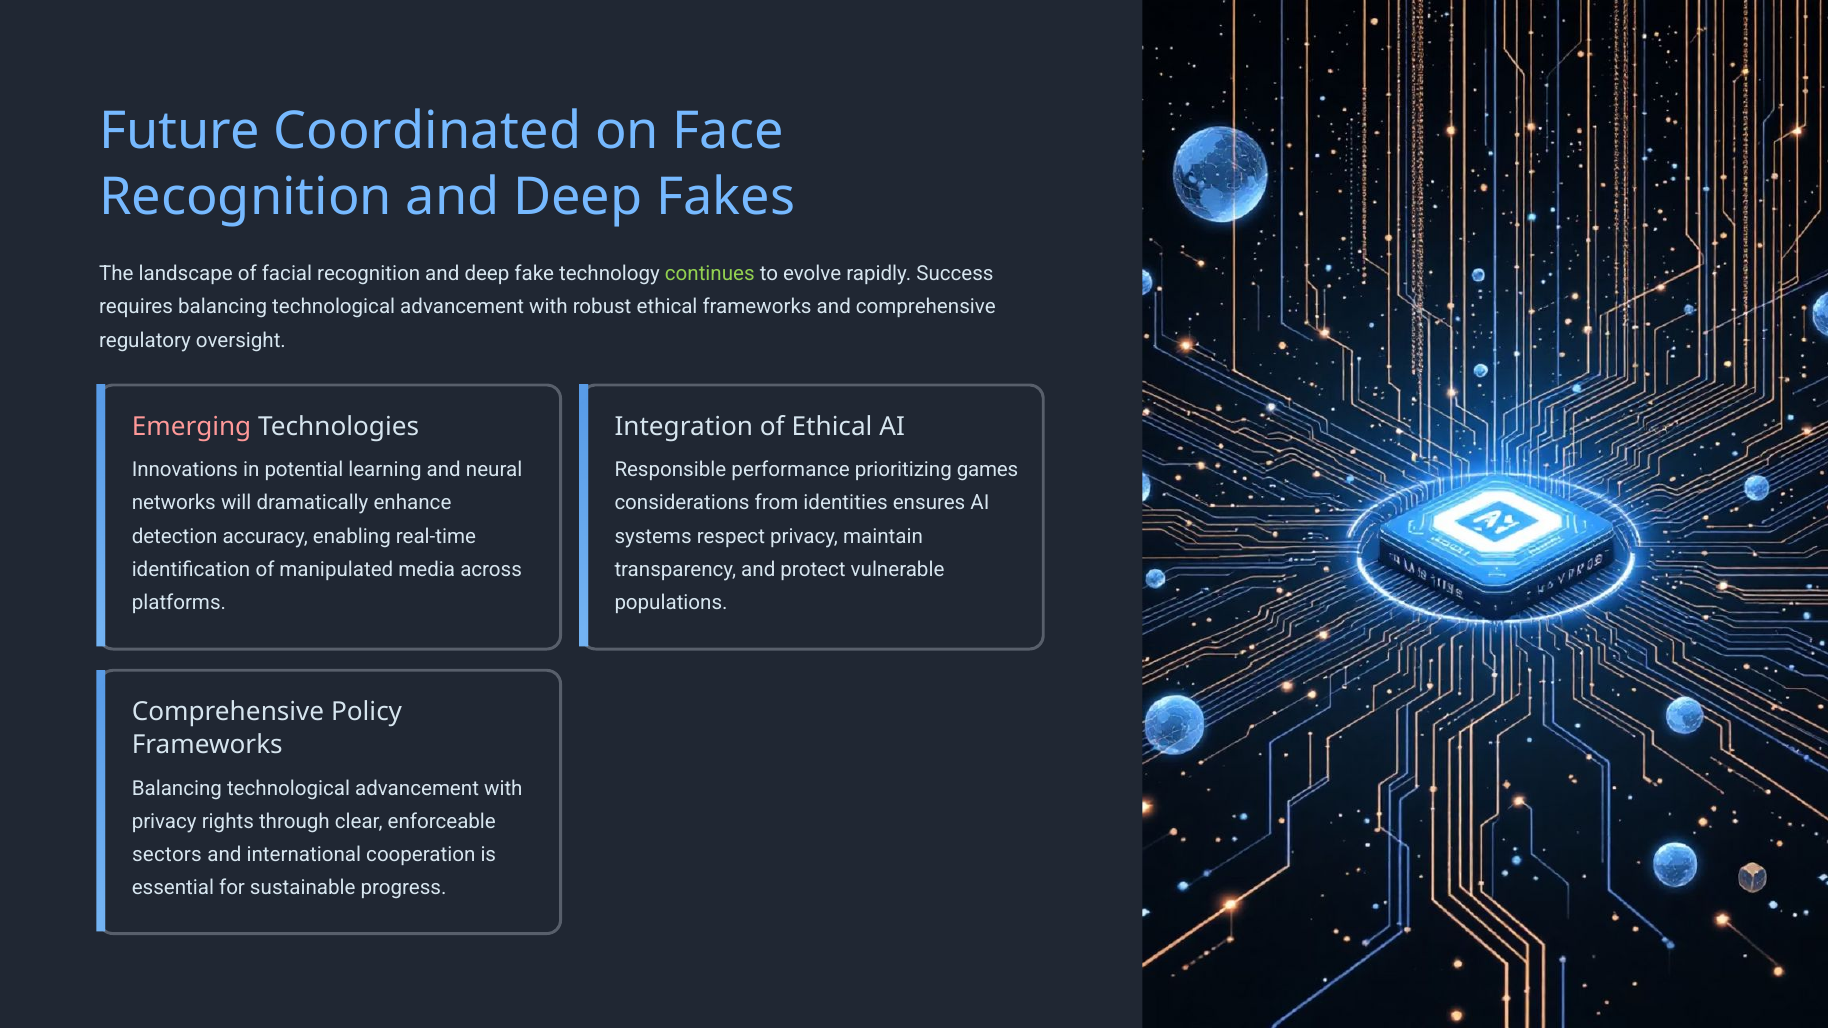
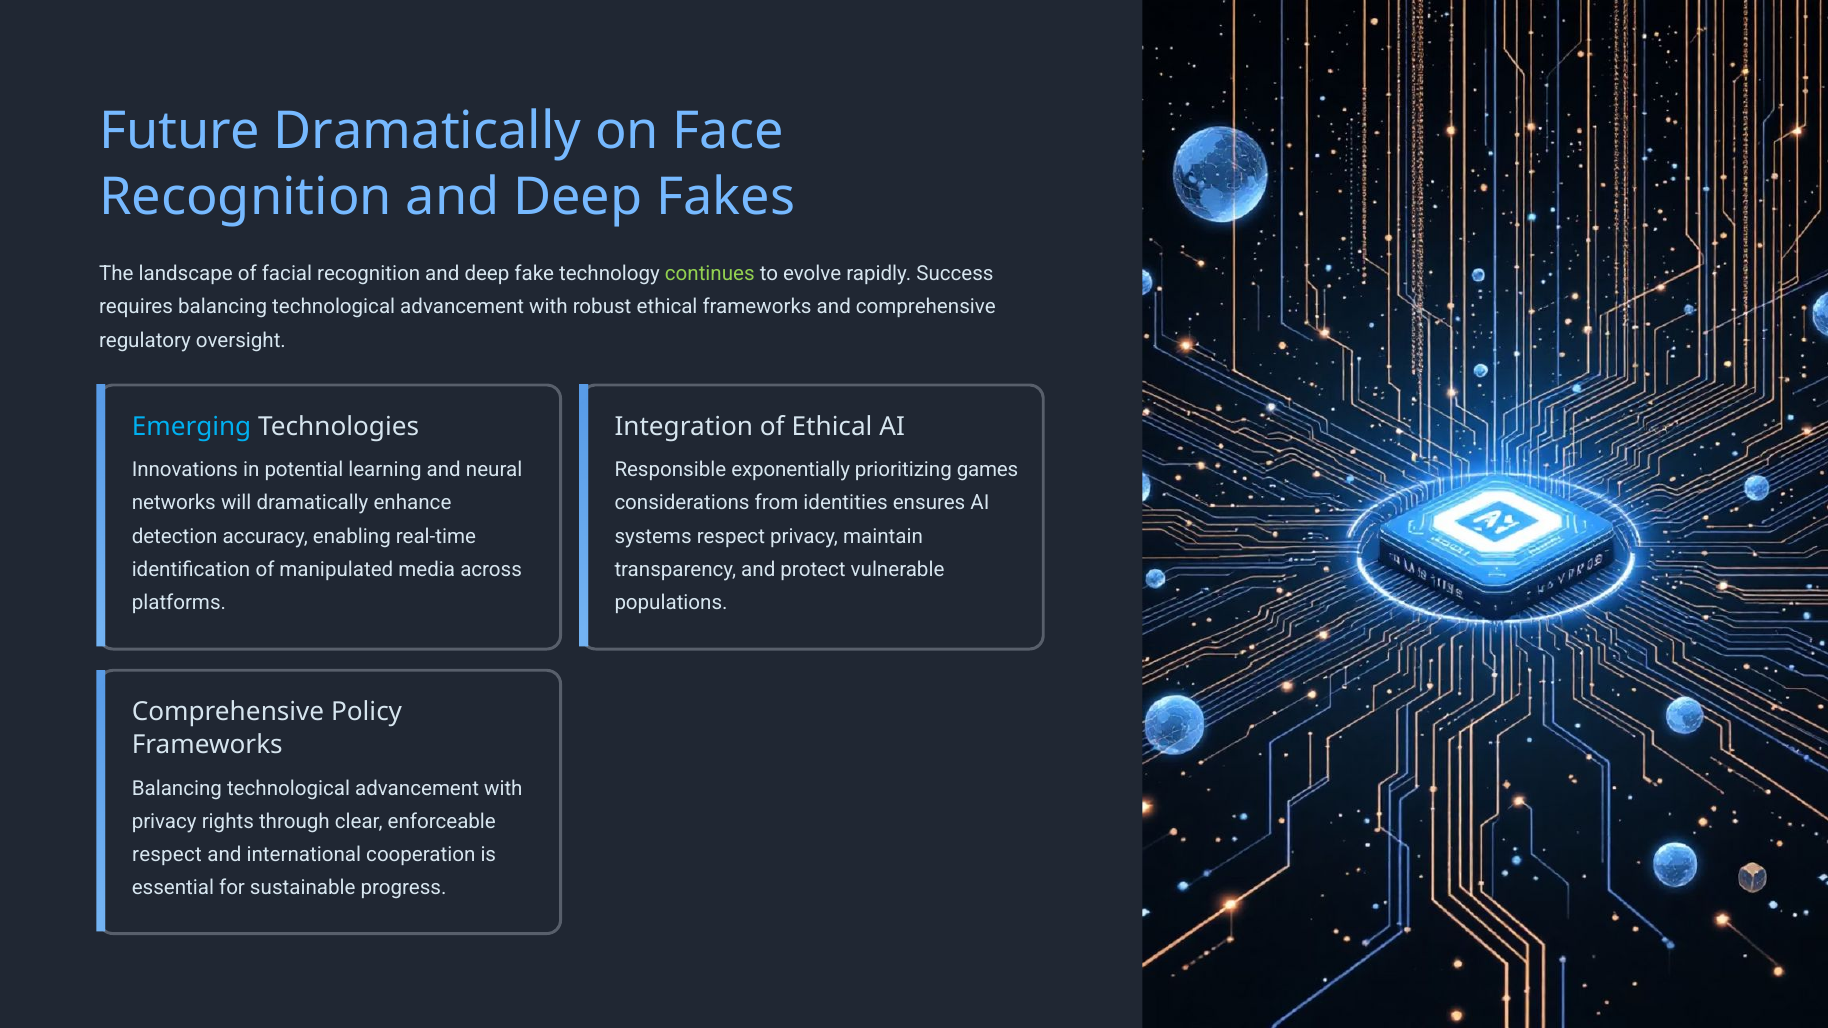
Future Coordinated: Coordinated -> Dramatically
Emerging colour: pink -> light blue
performance: performance -> exponentially
sectors at (167, 855): sectors -> respect
